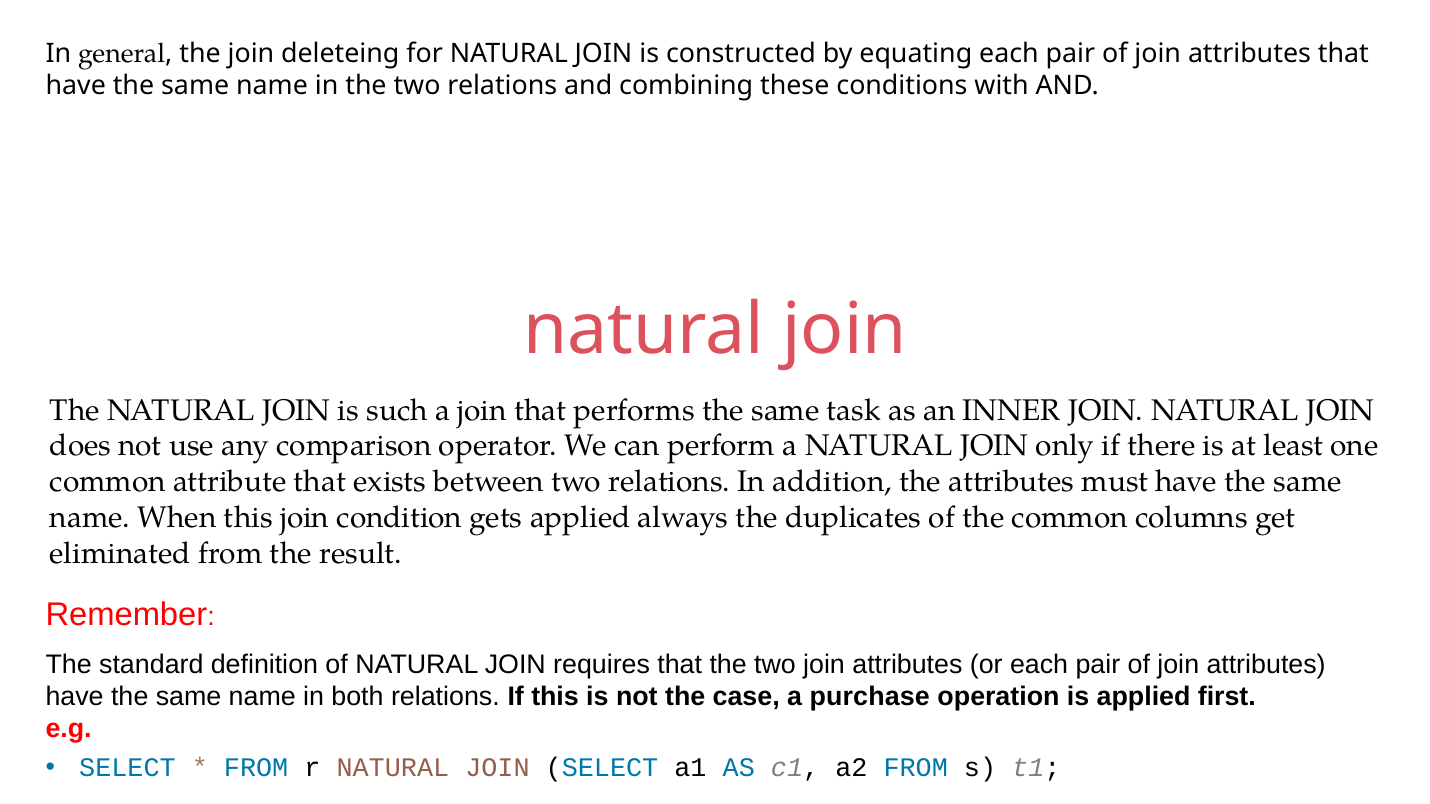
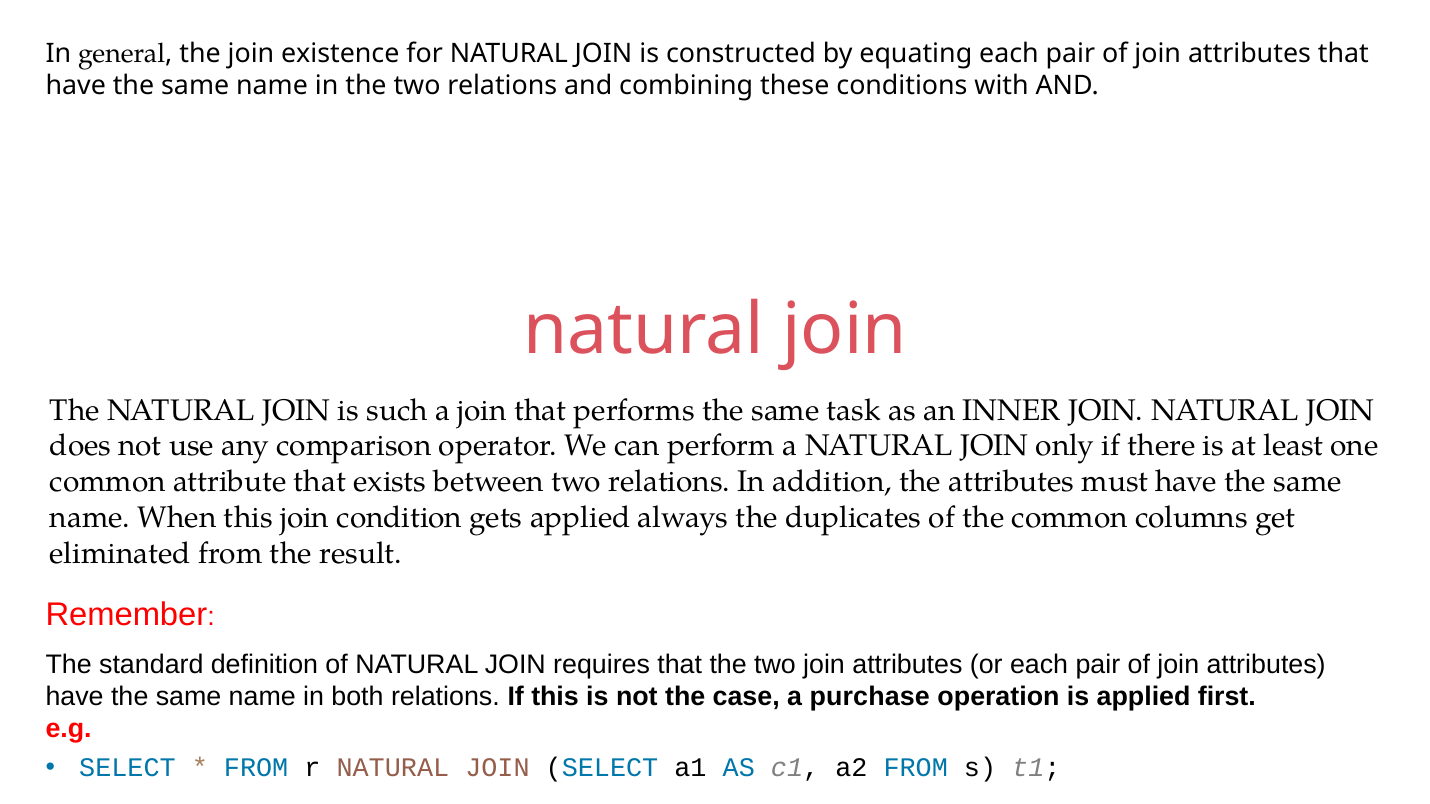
deleteing: deleteing -> existence
